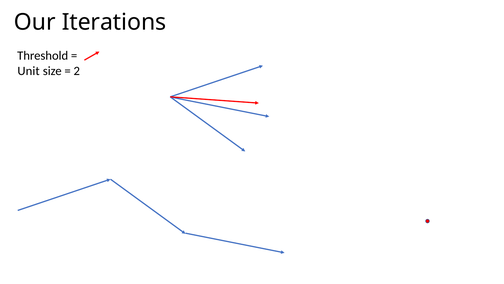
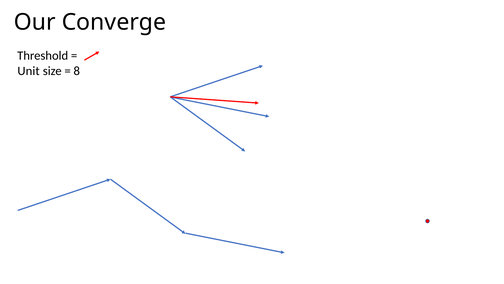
Iterations: Iterations -> Converge
2: 2 -> 8
